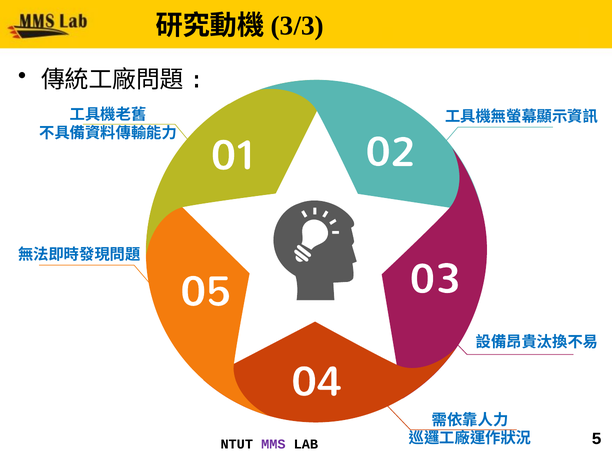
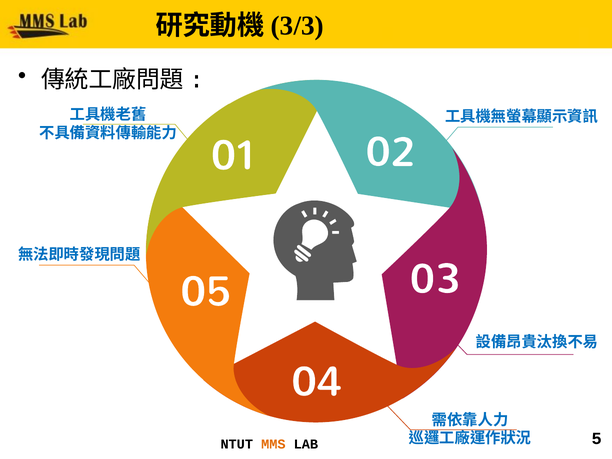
MMS colour: purple -> orange
